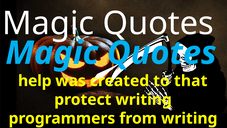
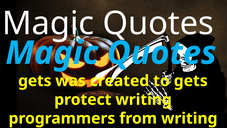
help at (35, 81): help -> gets
to that: that -> gets
